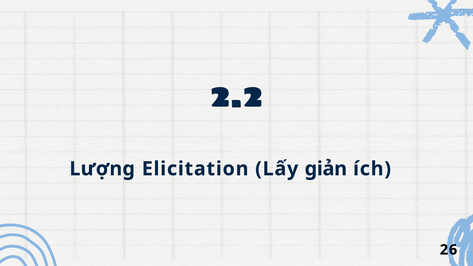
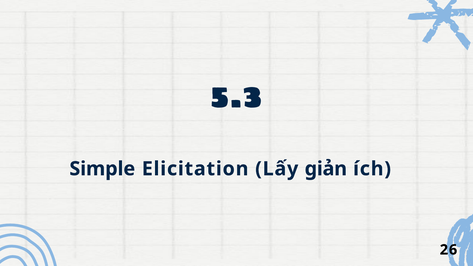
2.2: 2.2 -> 5.3
Lượng: Lượng -> Simple
